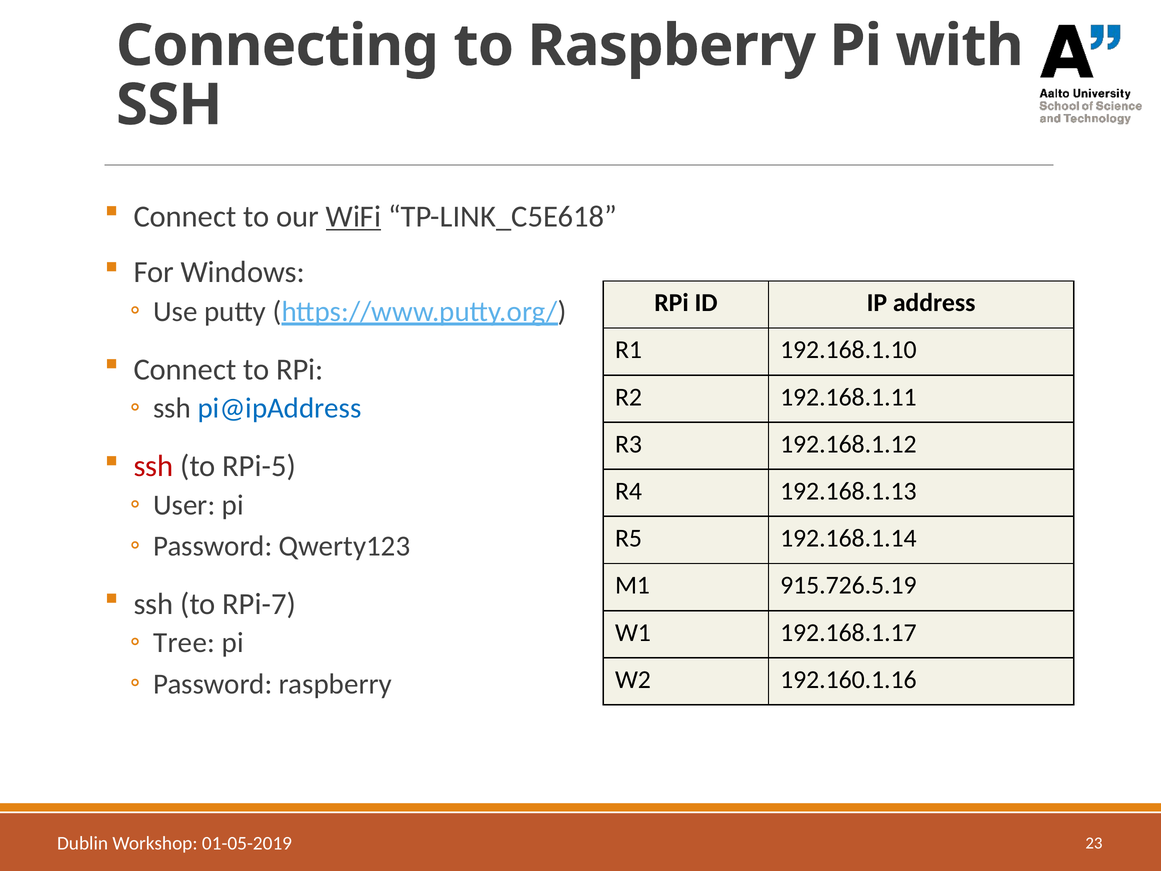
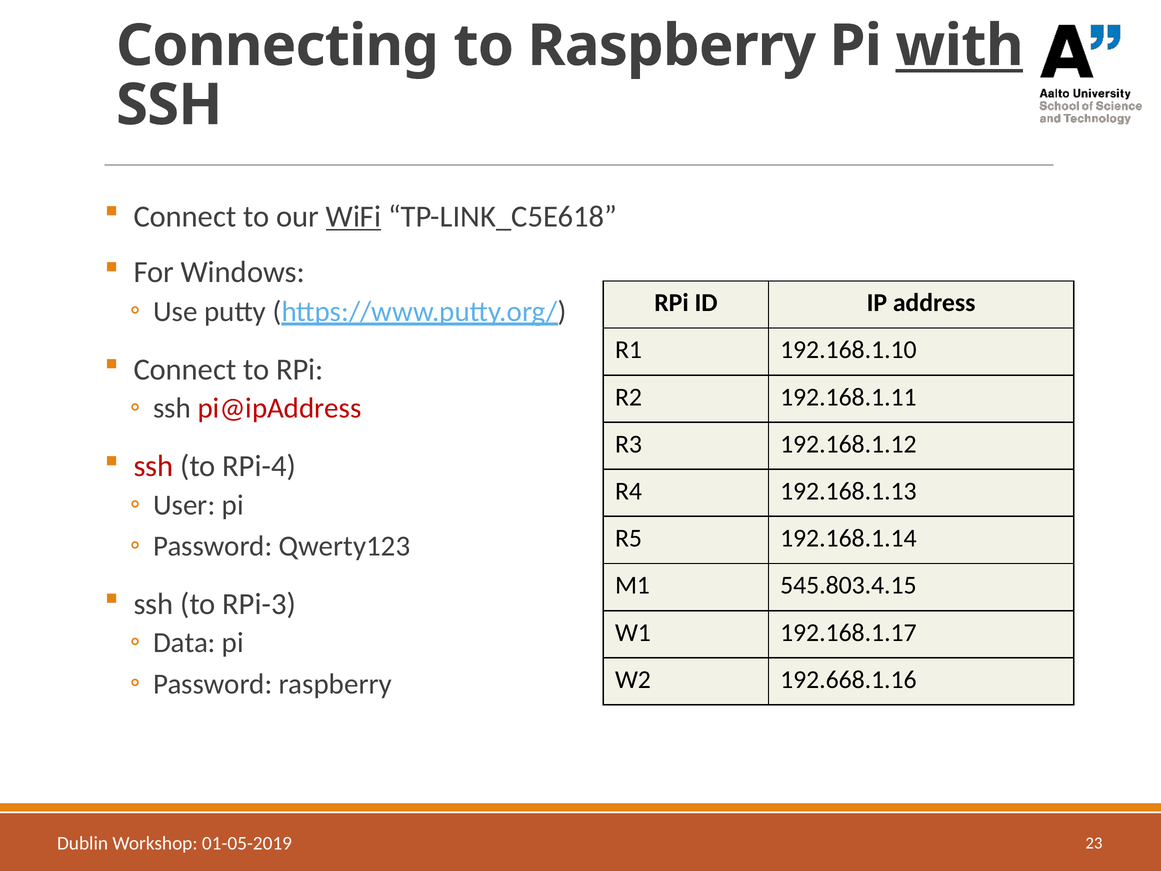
with underline: none -> present
pi@ipAddress colour: blue -> red
RPi-5: RPi-5 -> RPi-4
915.726.5.19: 915.726.5.19 -> 545.803.4.15
RPi-7: RPi-7 -> RPi-3
Tree: Tree -> Data
192.160.1.16: 192.160.1.16 -> 192.668.1.16
